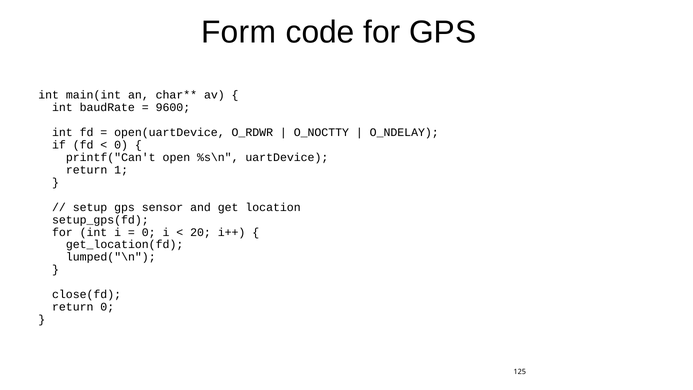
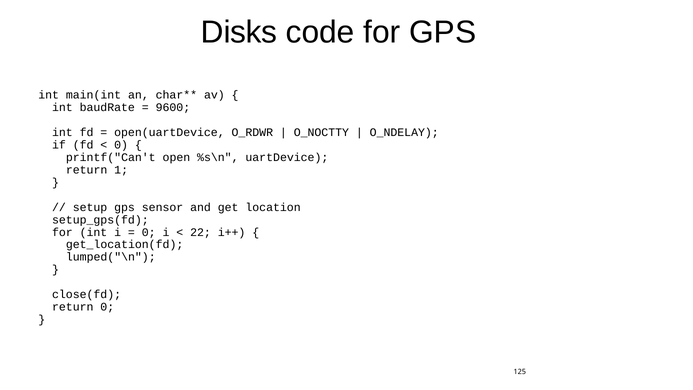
Form: Form -> Disks
20: 20 -> 22
